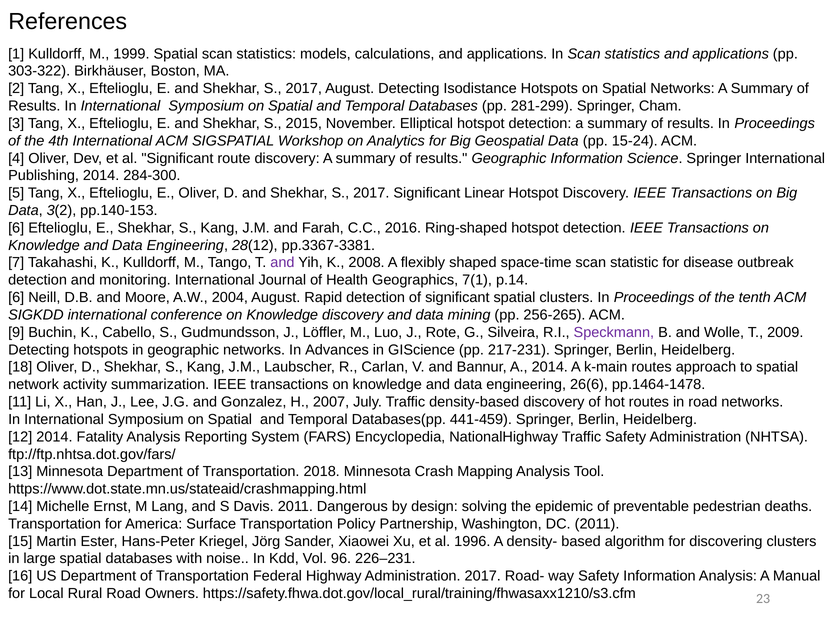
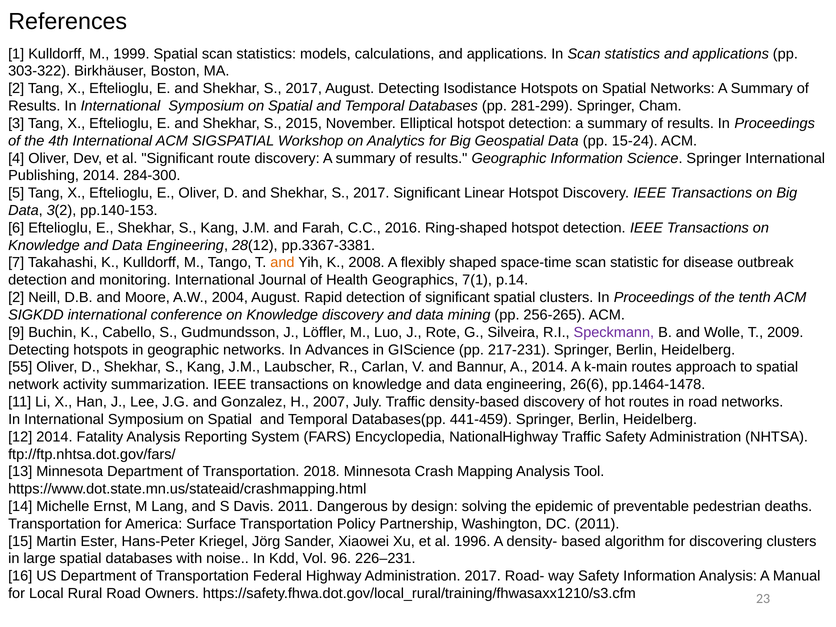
and at (282, 263) colour: purple -> orange
6 at (16, 298): 6 -> 2
18: 18 -> 55
